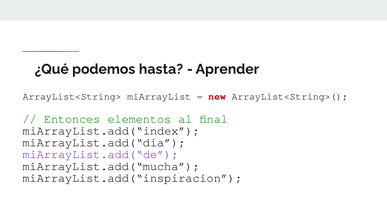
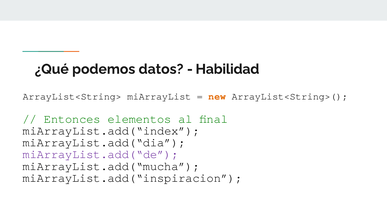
hasta: hasta -> datos
Aprender: Aprender -> Habilidad
new colour: red -> orange
